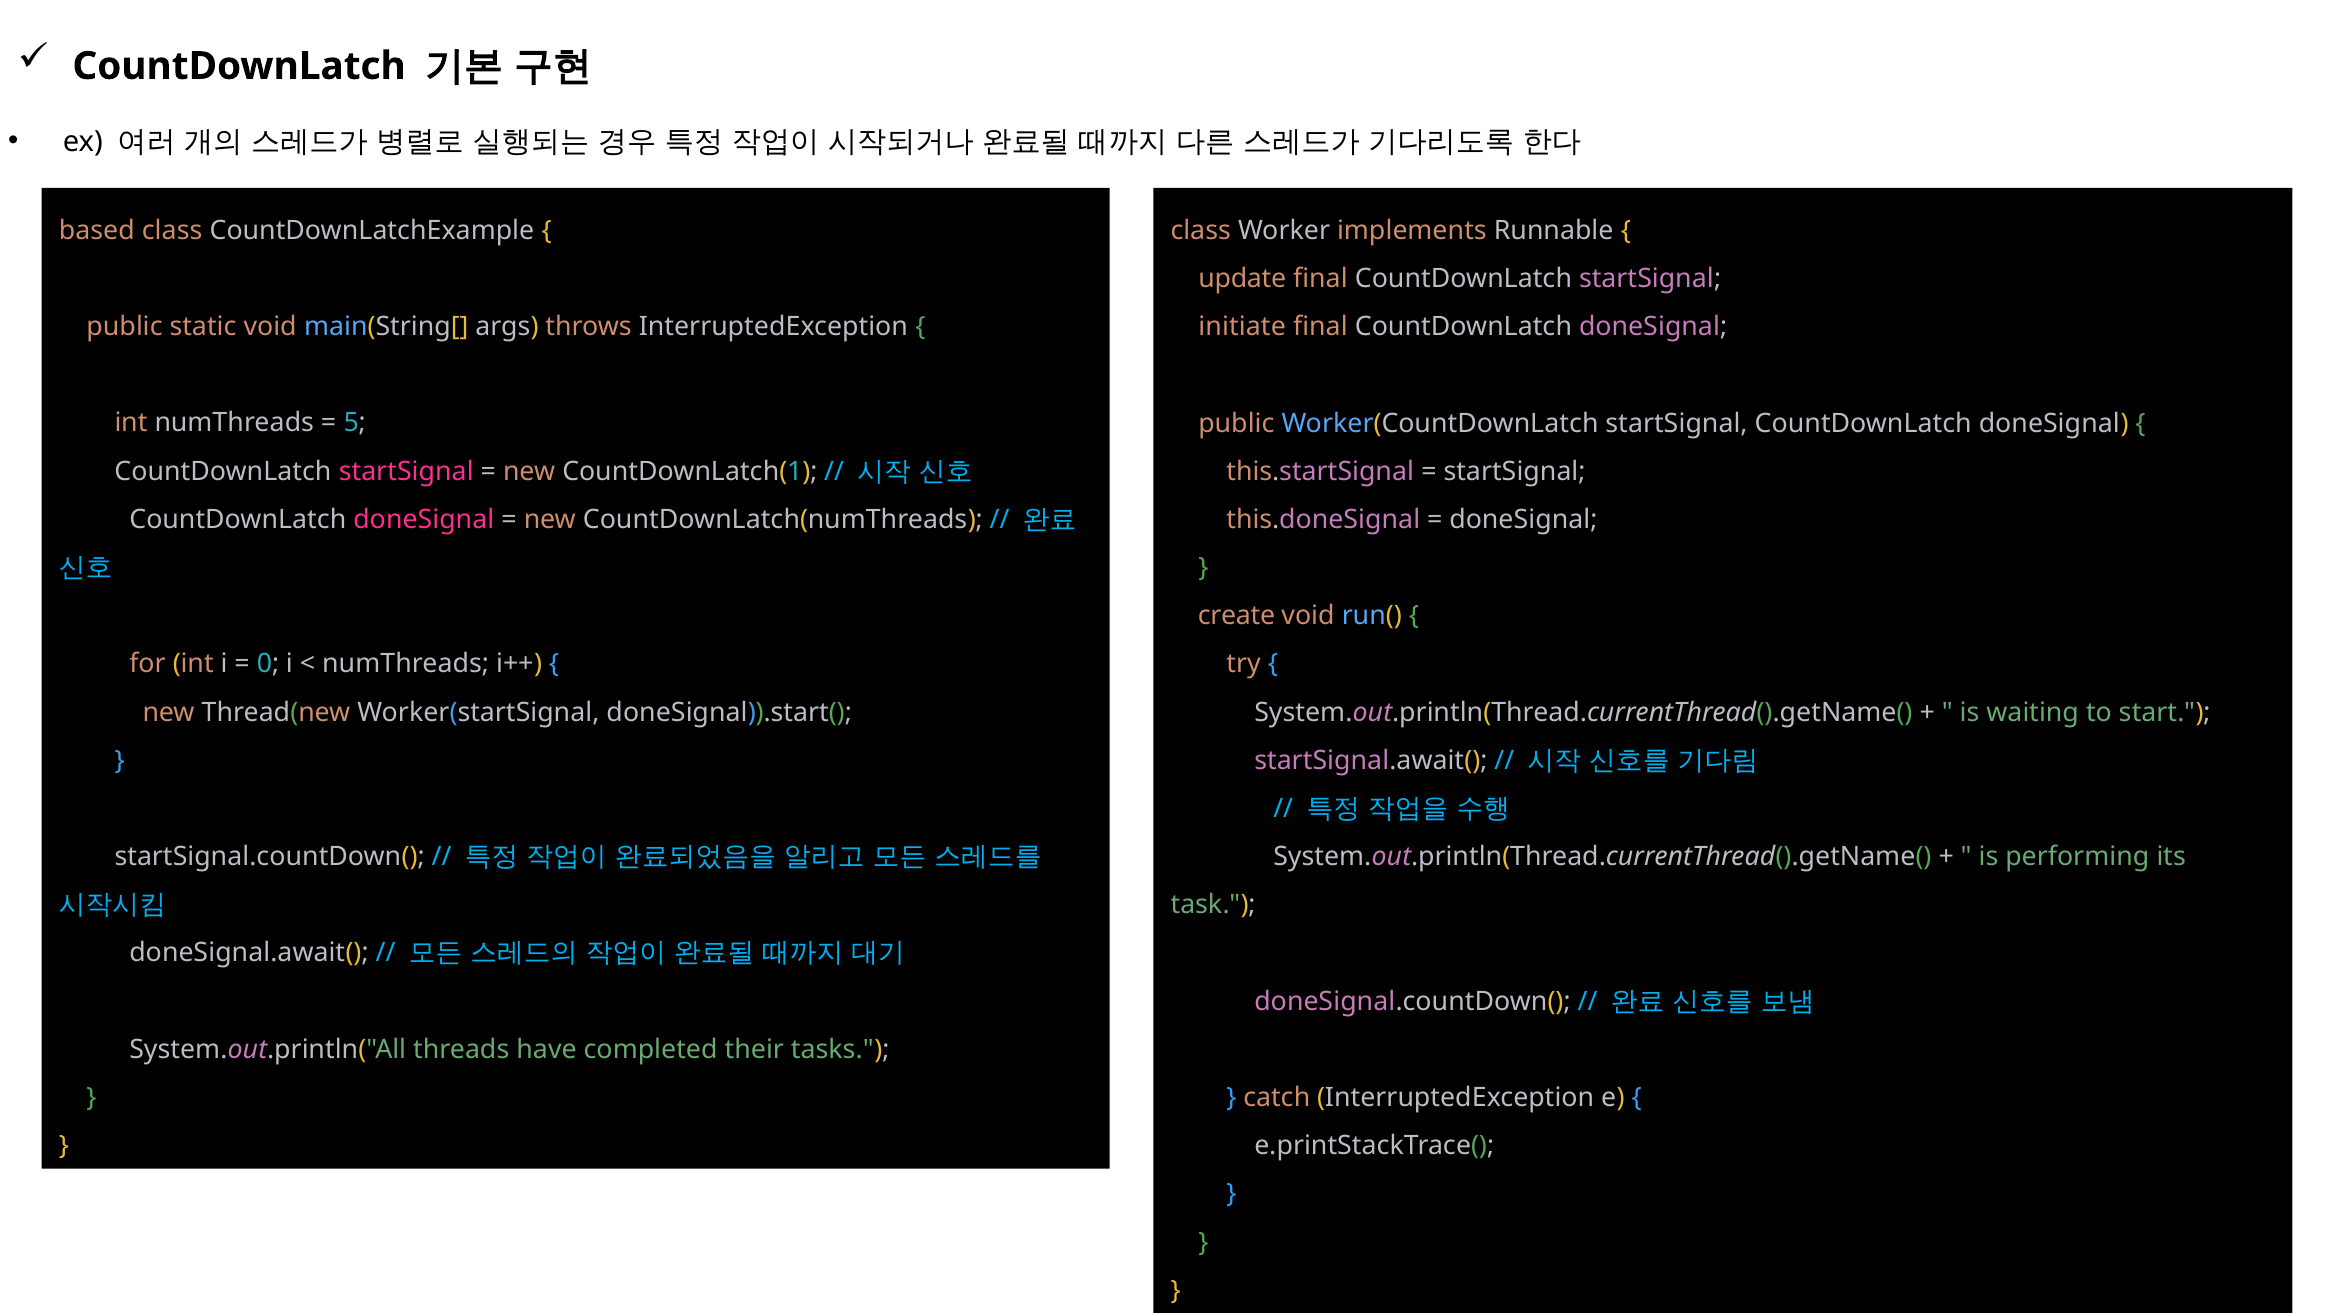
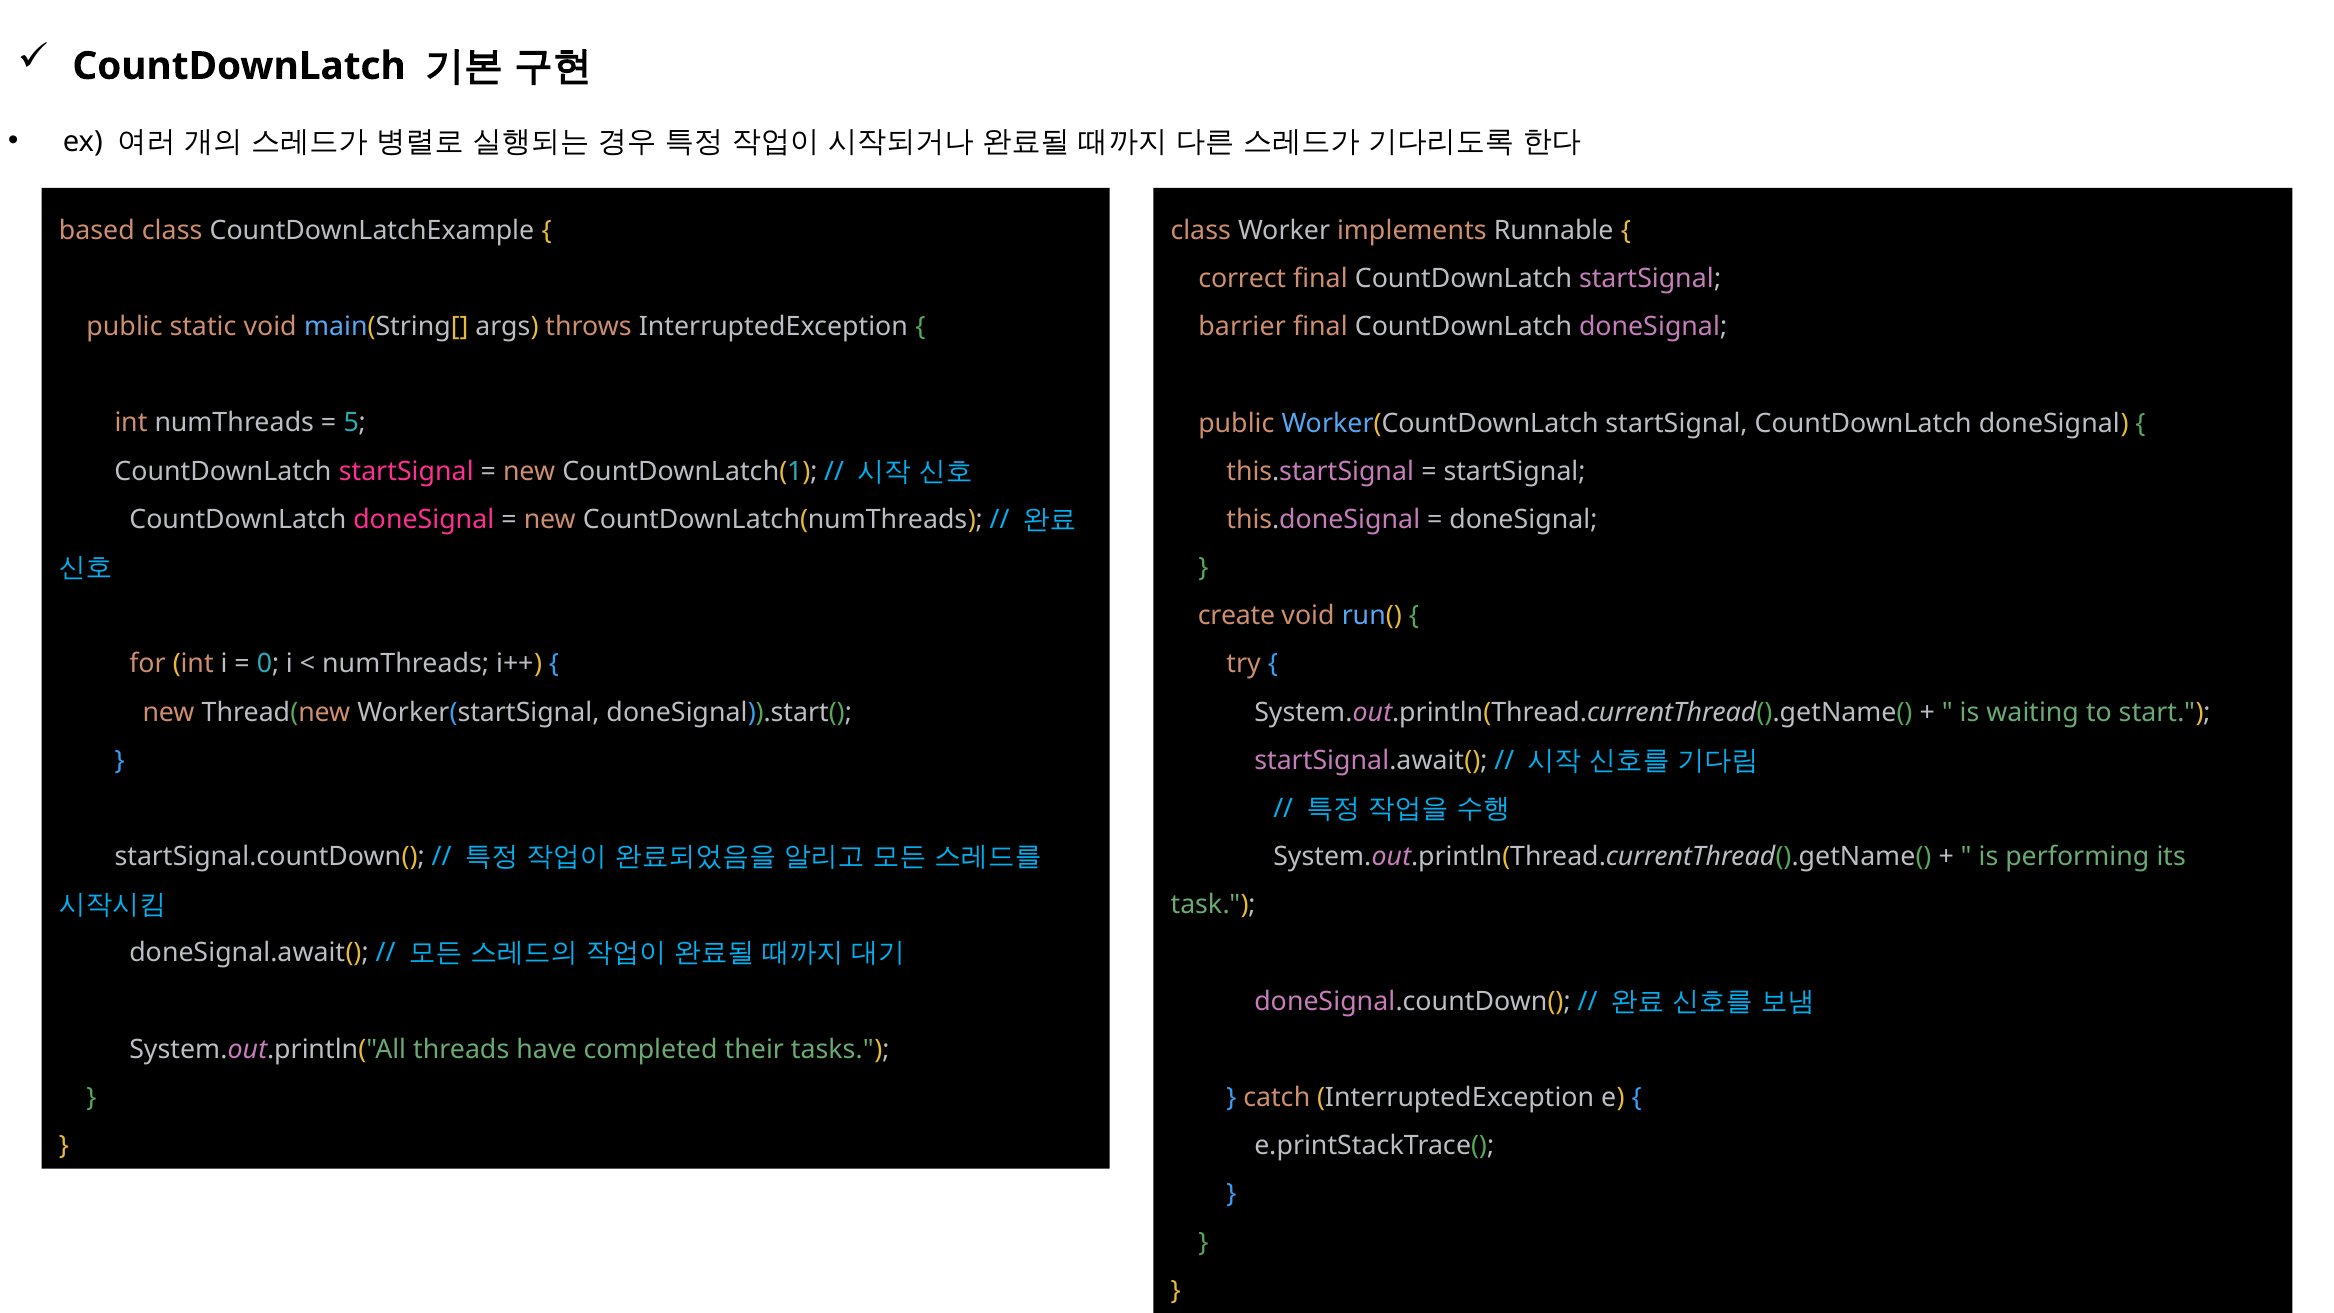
update: update -> correct
initiate: initiate -> barrier
